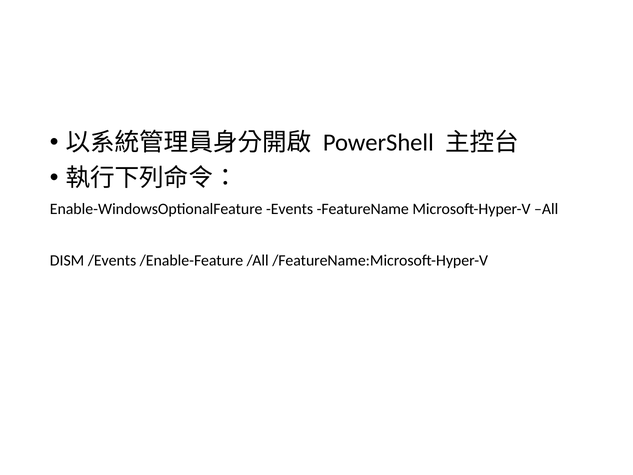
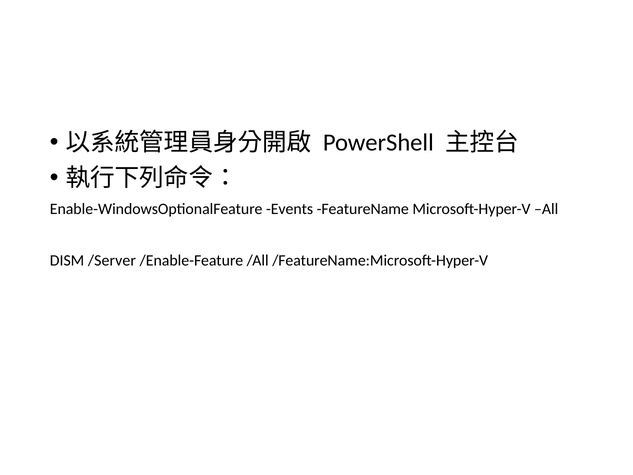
/Events: /Events -> /Server
